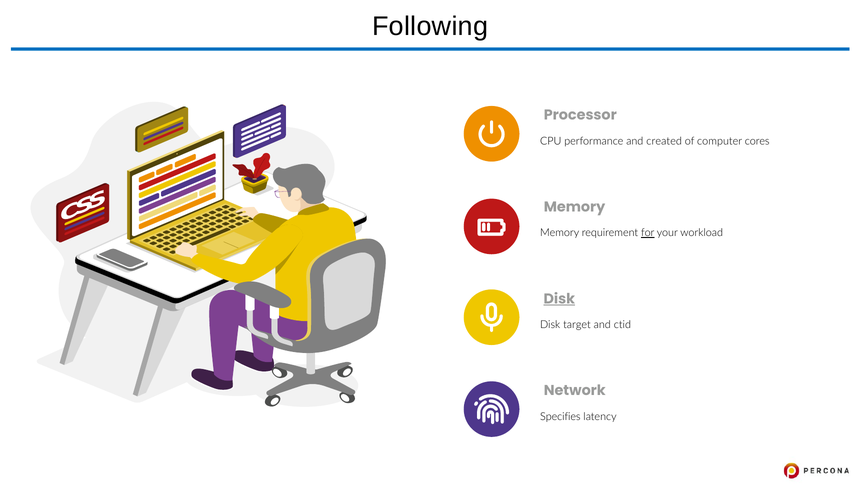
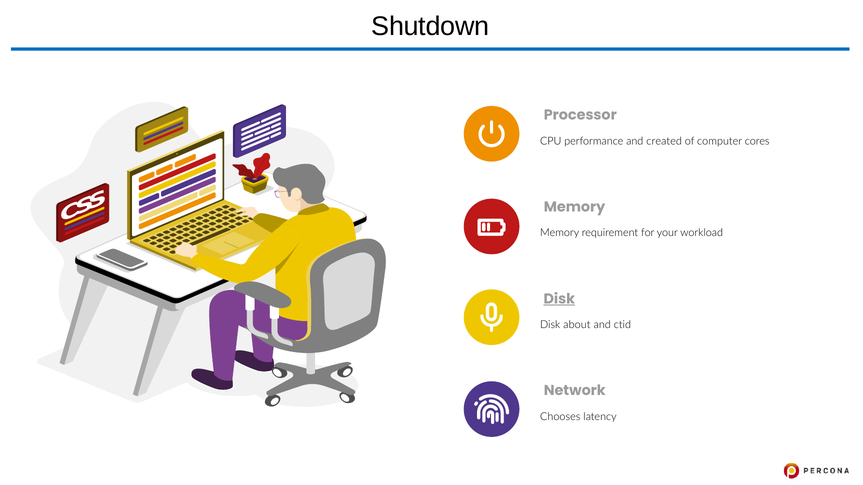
Following: Following -> Shutdown
for underline: present -> none
target: target -> about
Specifies: Specifies -> Chooses
